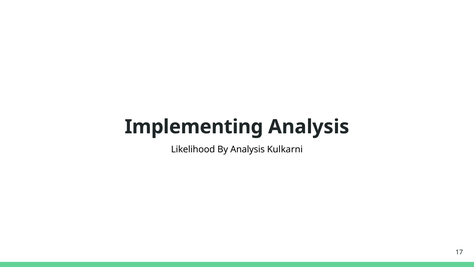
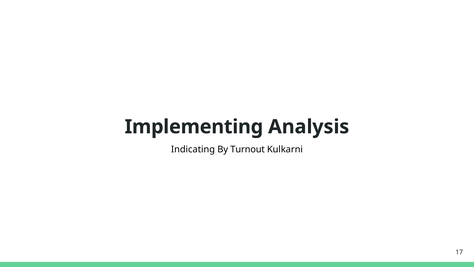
Likelihood: Likelihood -> Indicating
By Analysis: Analysis -> Turnout
